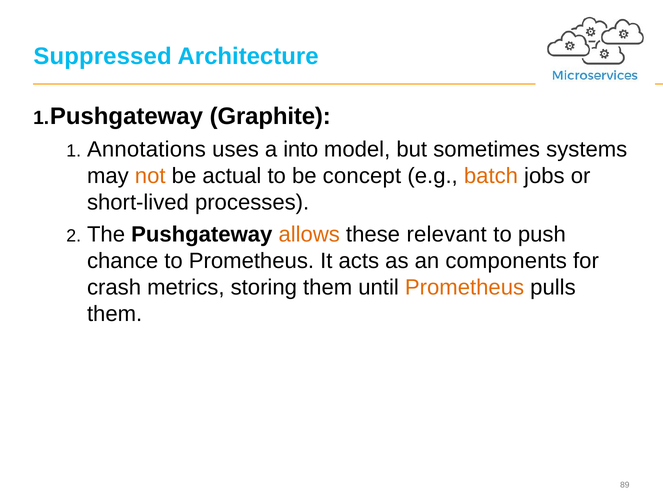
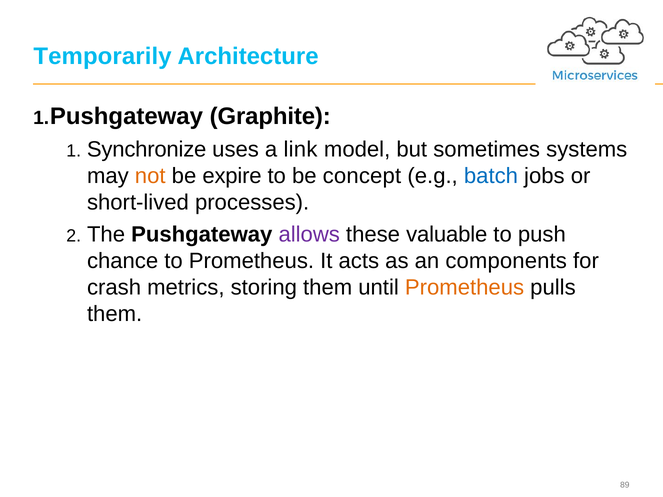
Suppressed: Suppressed -> Temporarily
Annotations: Annotations -> Synchronize
into: into -> link
actual: actual -> expire
batch colour: orange -> blue
allows colour: orange -> purple
relevant: relevant -> valuable
